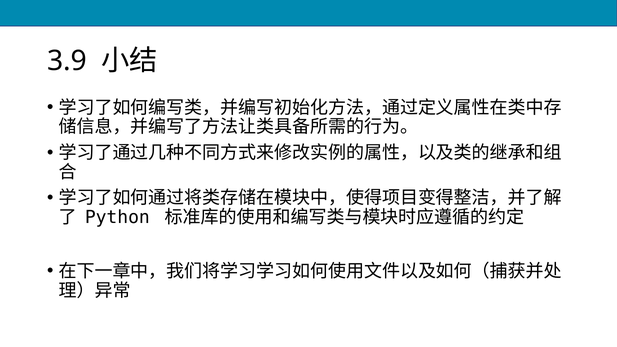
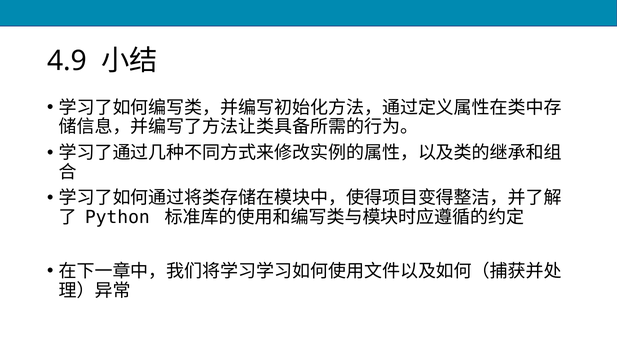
3.9: 3.9 -> 4.9
